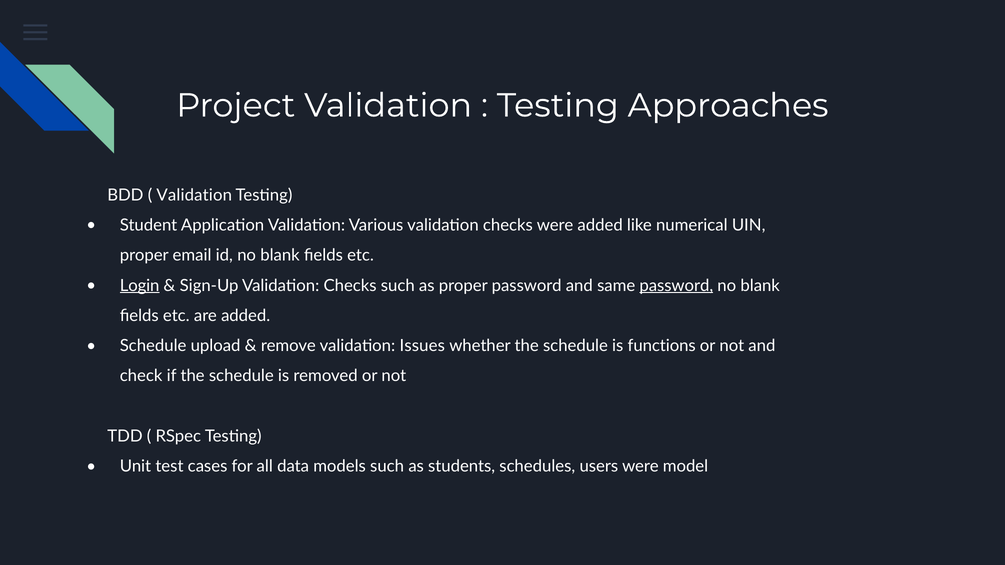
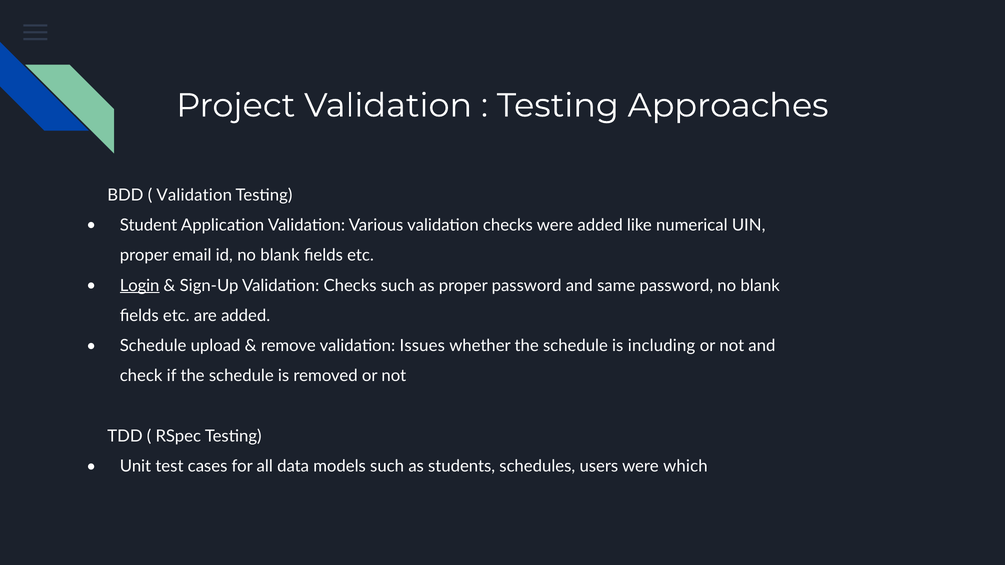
password at (676, 286) underline: present -> none
functions: functions -> including
model: model -> which
